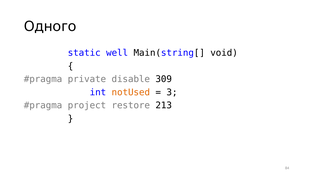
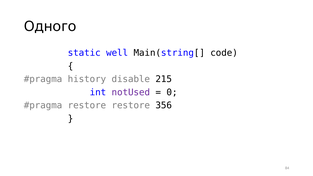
void: void -> code
private: private -> history
309: 309 -> 215
notUsed colour: orange -> purple
3: 3 -> 0
project at (87, 105): project -> restore
213: 213 -> 356
